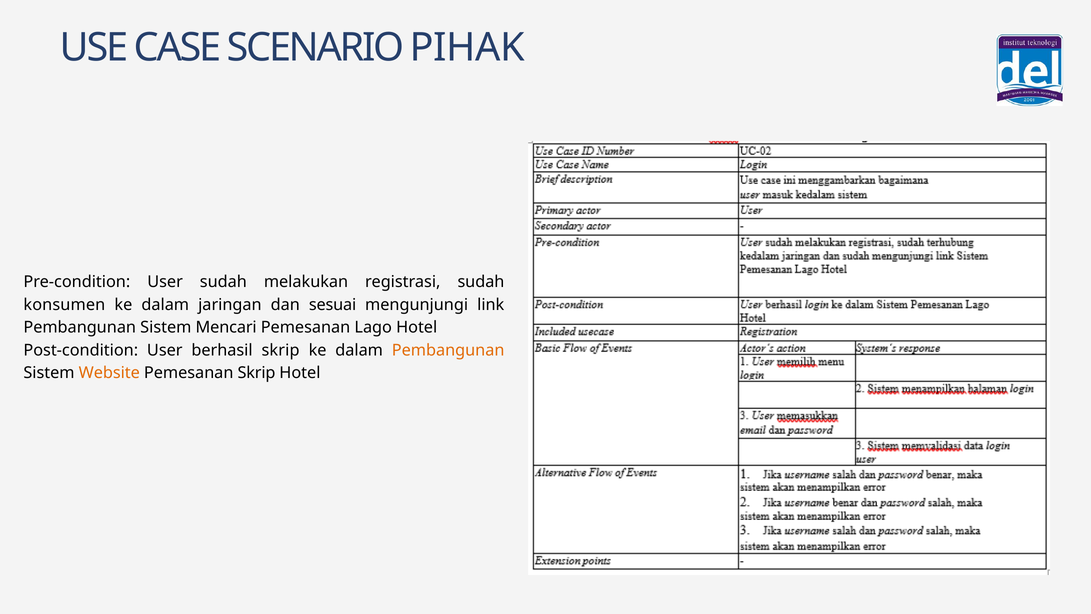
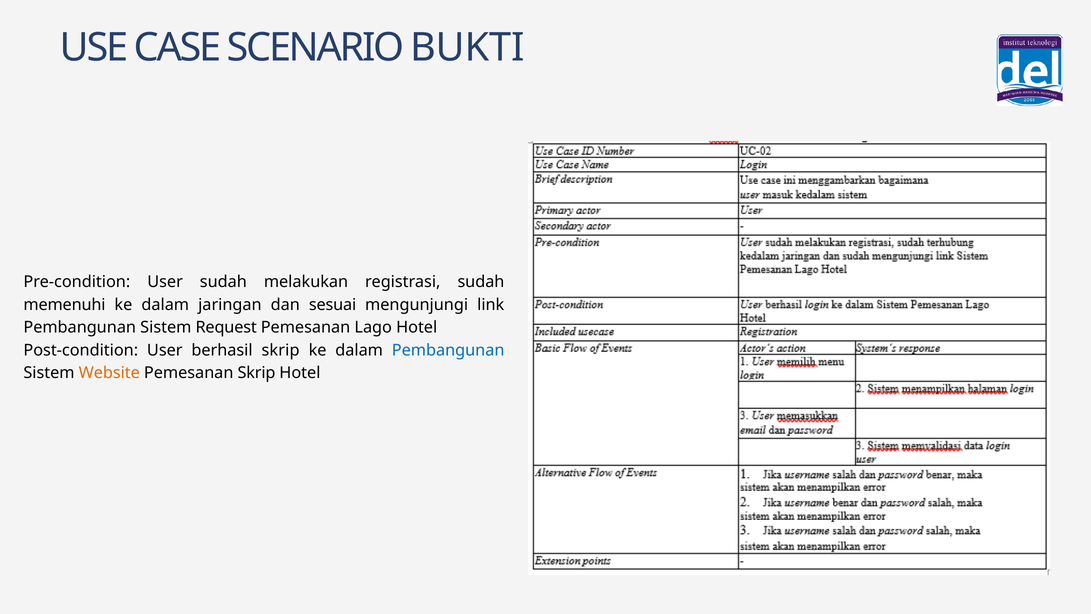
PIHAK: PIHAK -> BUKTI
konsumen: konsumen -> memenuhi
Mencari: Mencari -> Request
Pembangunan at (448, 350) colour: orange -> blue
